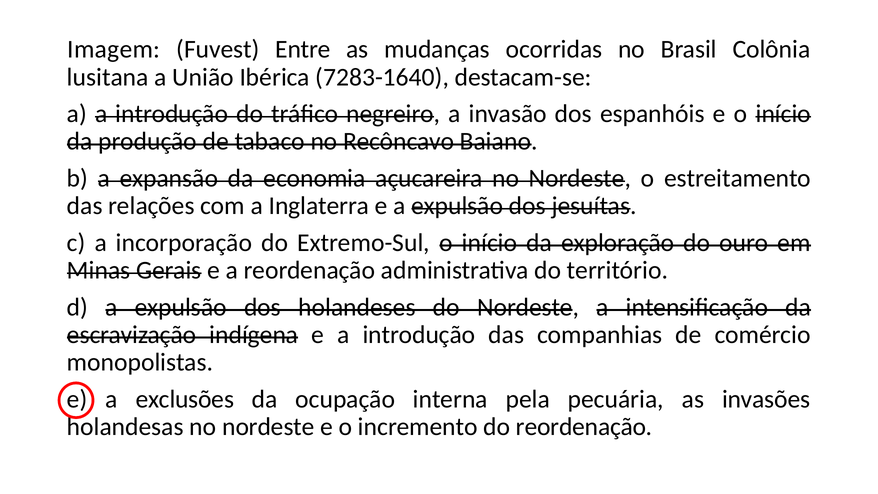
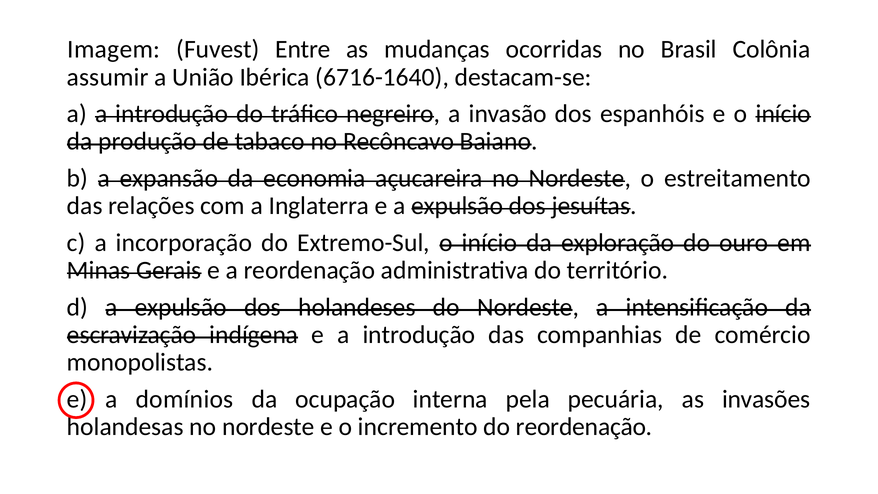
lusitana: lusitana -> assumir
7283-1640: 7283-1640 -> 6716-1640
exclusões: exclusões -> domínios
